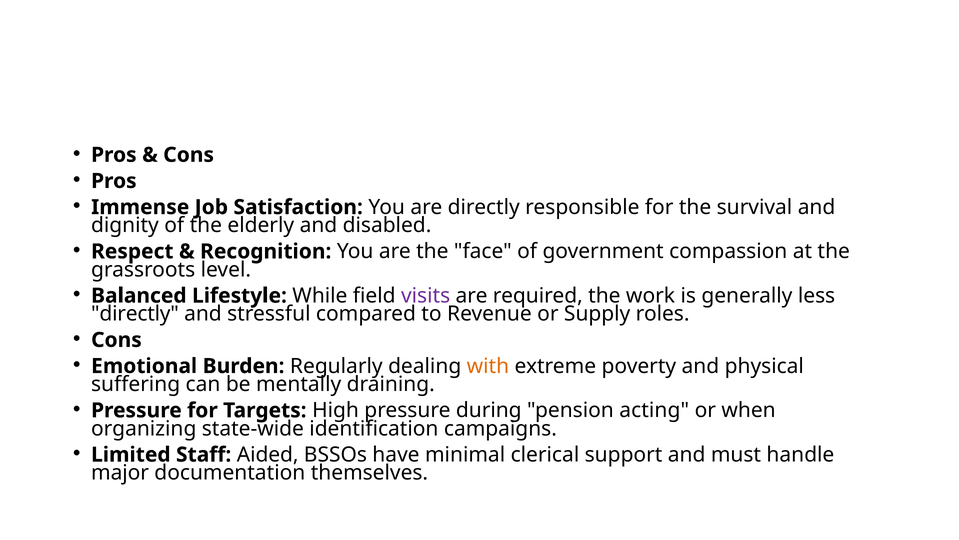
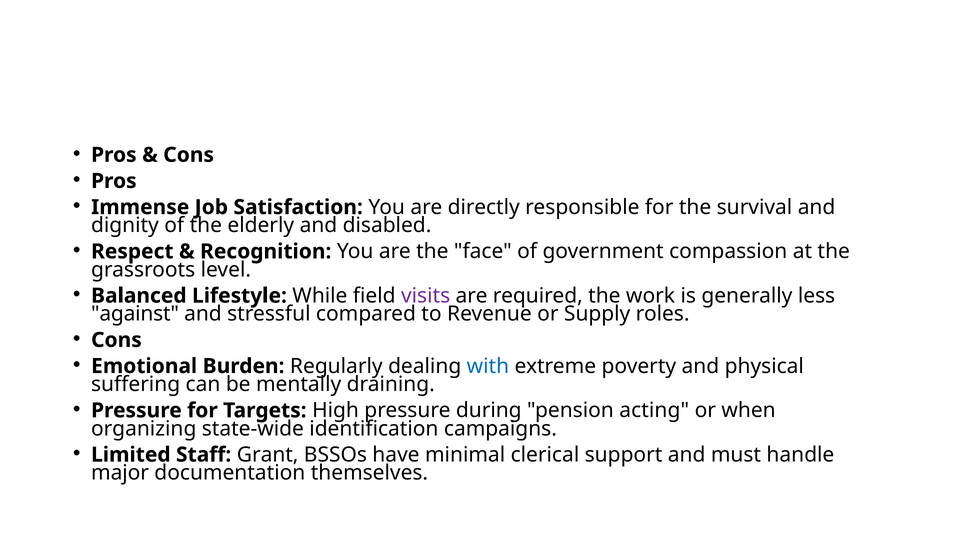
directly at (135, 314): directly -> against
with colour: orange -> blue
Aided: Aided -> Grant
